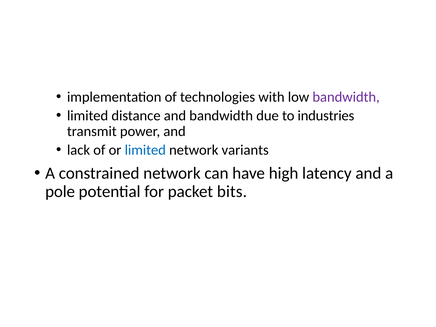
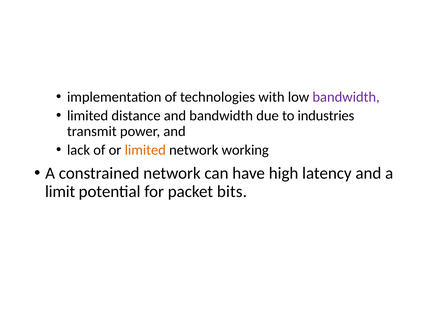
limited at (145, 150) colour: blue -> orange
variants: variants -> working
pole: pole -> limit
